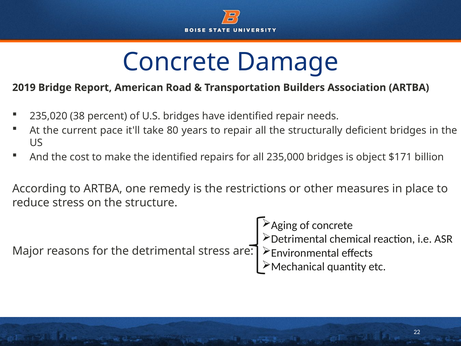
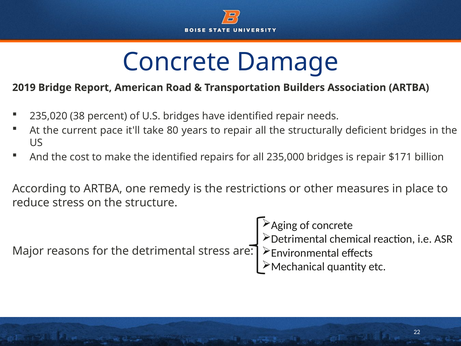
is object: object -> repair
